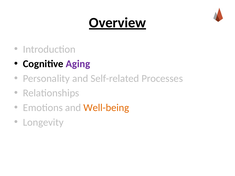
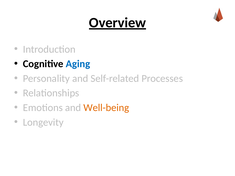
Aging colour: purple -> blue
